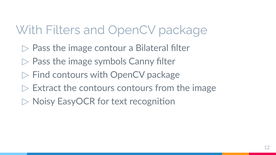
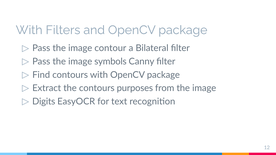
contours contours: contours -> purposes
Noisy: Noisy -> Digits
